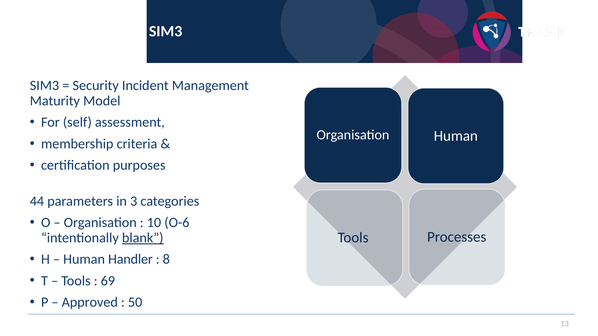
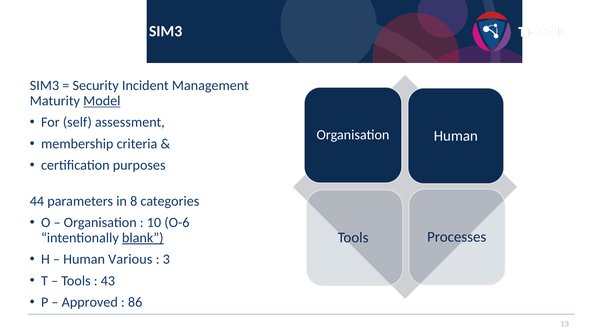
Model underline: none -> present
3: 3 -> 8
Handler: Handler -> Various
8: 8 -> 3
69: 69 -> 43
50: 50 -> 86
